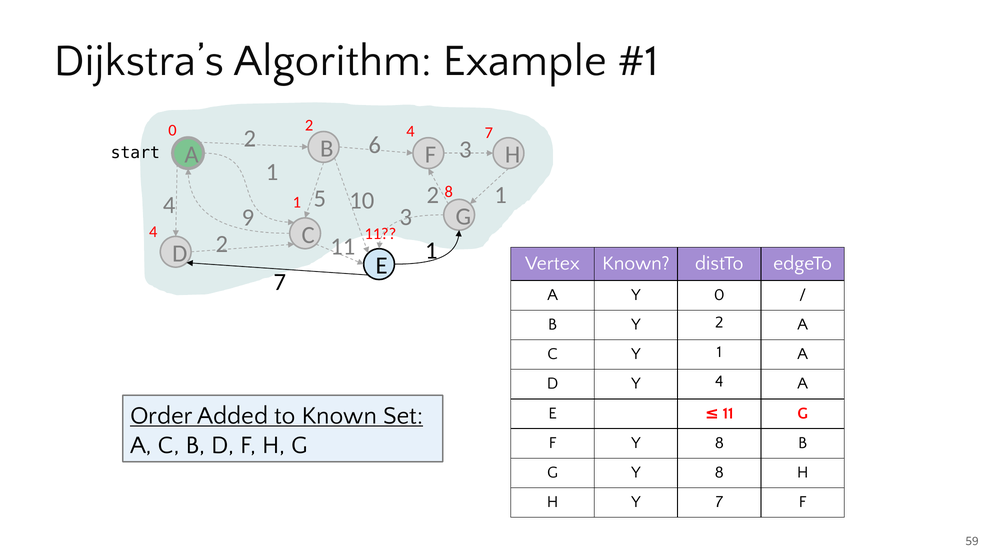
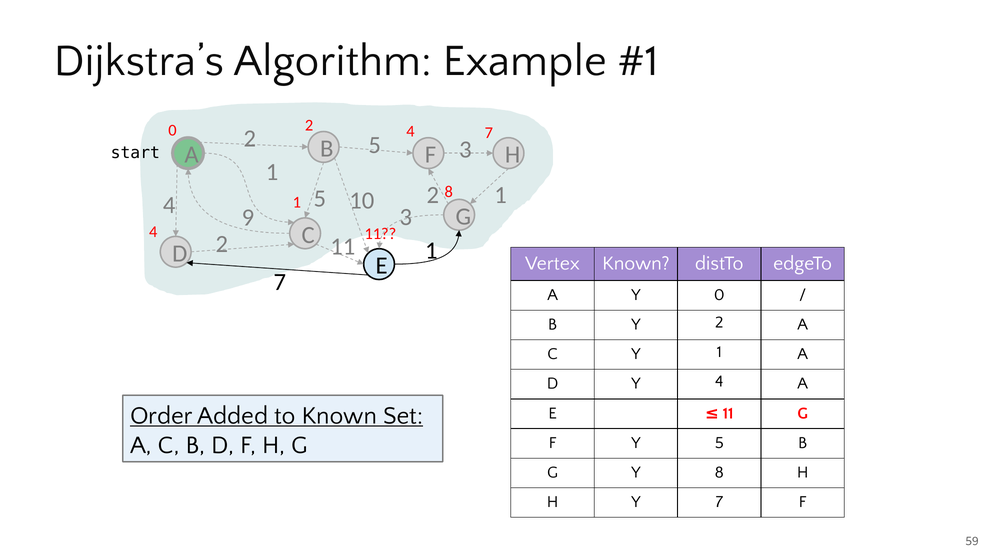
2 6: 6 -> 5
F Y 8: 8 -> 5
